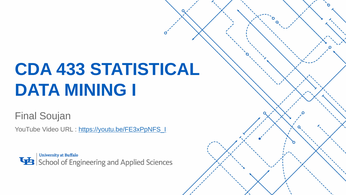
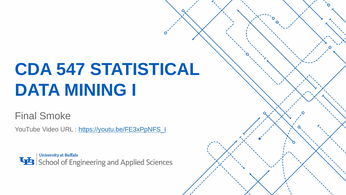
433: 433 -> 547
Soujan: Soujan -> Smoke
